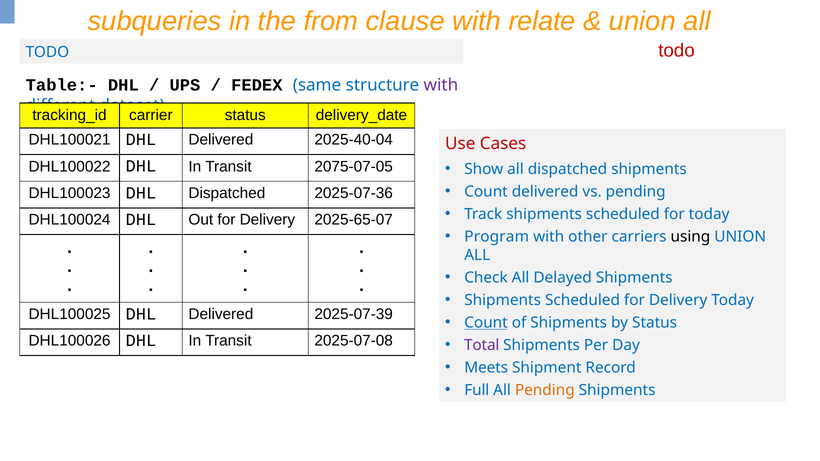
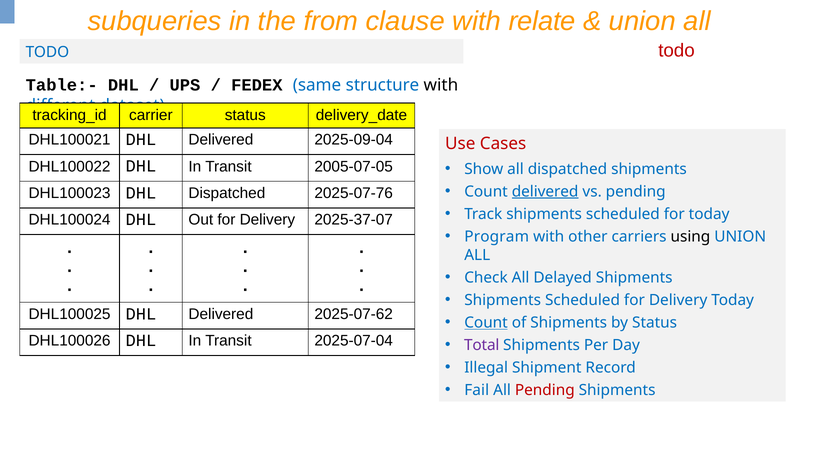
with at (441, 85) colour: purple -> black
2025-40-04: 2025-40-04 -> 2025-09-04
2075-07-05: 2075-07-05 -> 2005-07-05
delivered at (545, 192) underline: none -> present
2025-07-36: 2025-07-36 -> 2025-07-76
2025-65-07: 2025-65-07 -> 2025-37-07
2025-07-39: 2025-07-39 -> 2025-07-62
2025-07-08: 2025-07-08 -> 2025-07-04
Meets: Meets -> Illegal
Full: Full -> Fail
Pending at (545, 390) colour: orange -> red
